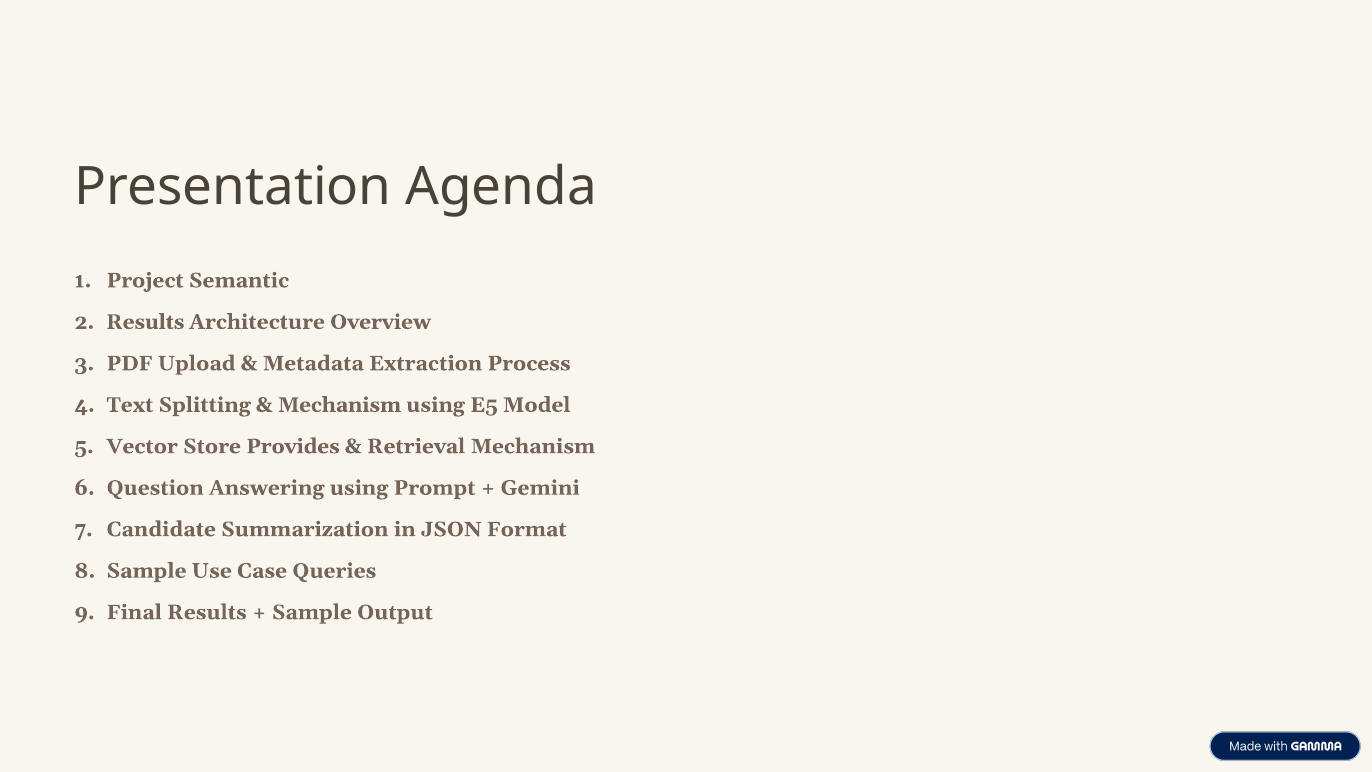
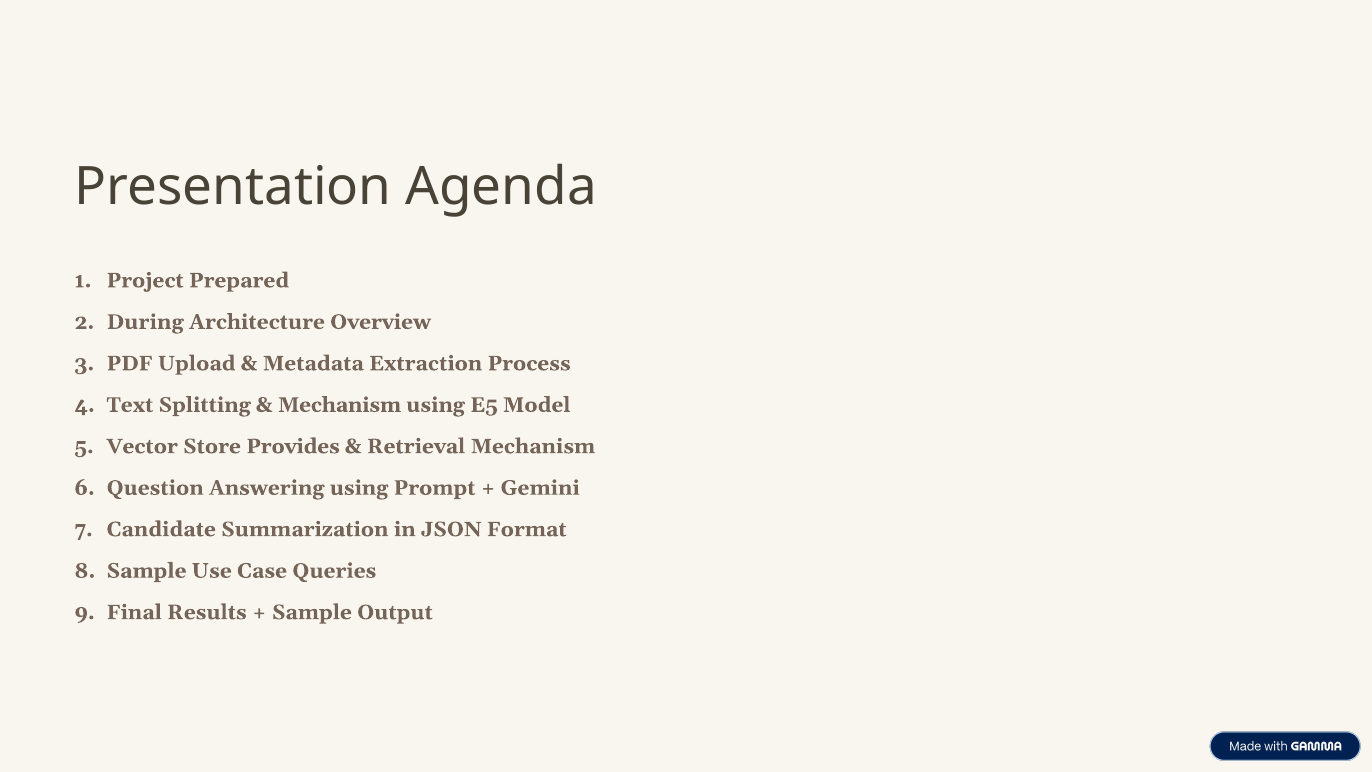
Semantic: Semantic -> Prepared
Results at (145, 322): Results -> During
